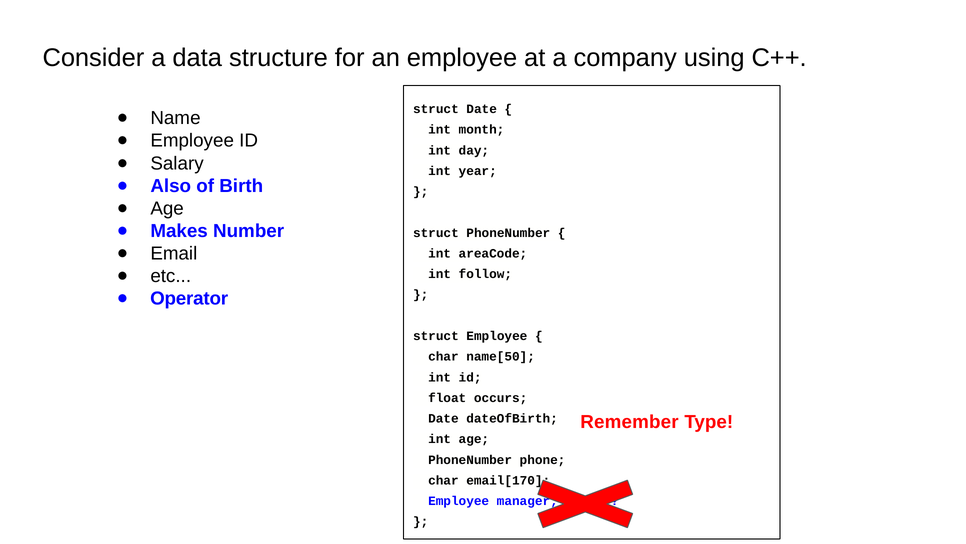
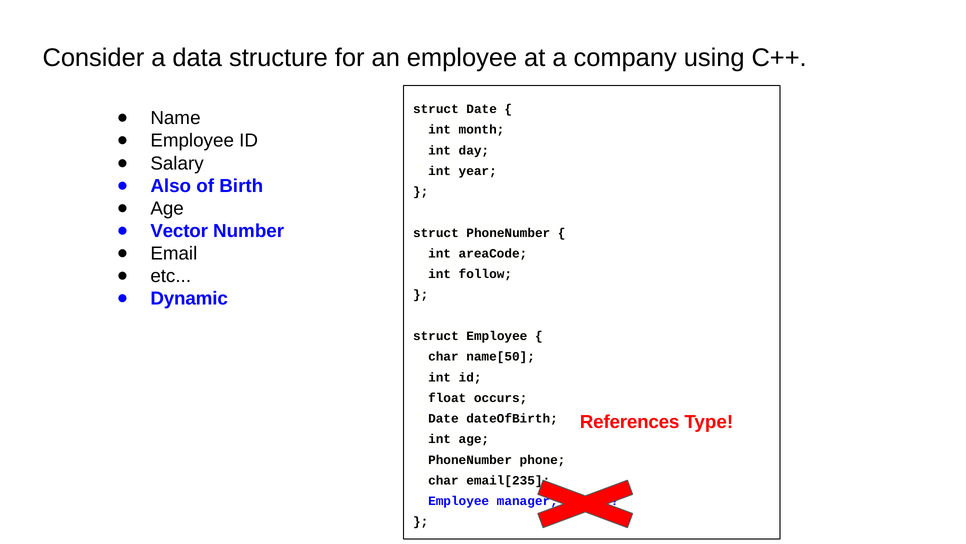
Makes: Makes -> Vector
Operator: Operator -> Dynamic
Remember: Remember -> References
email[170: email[170 -> email[235
